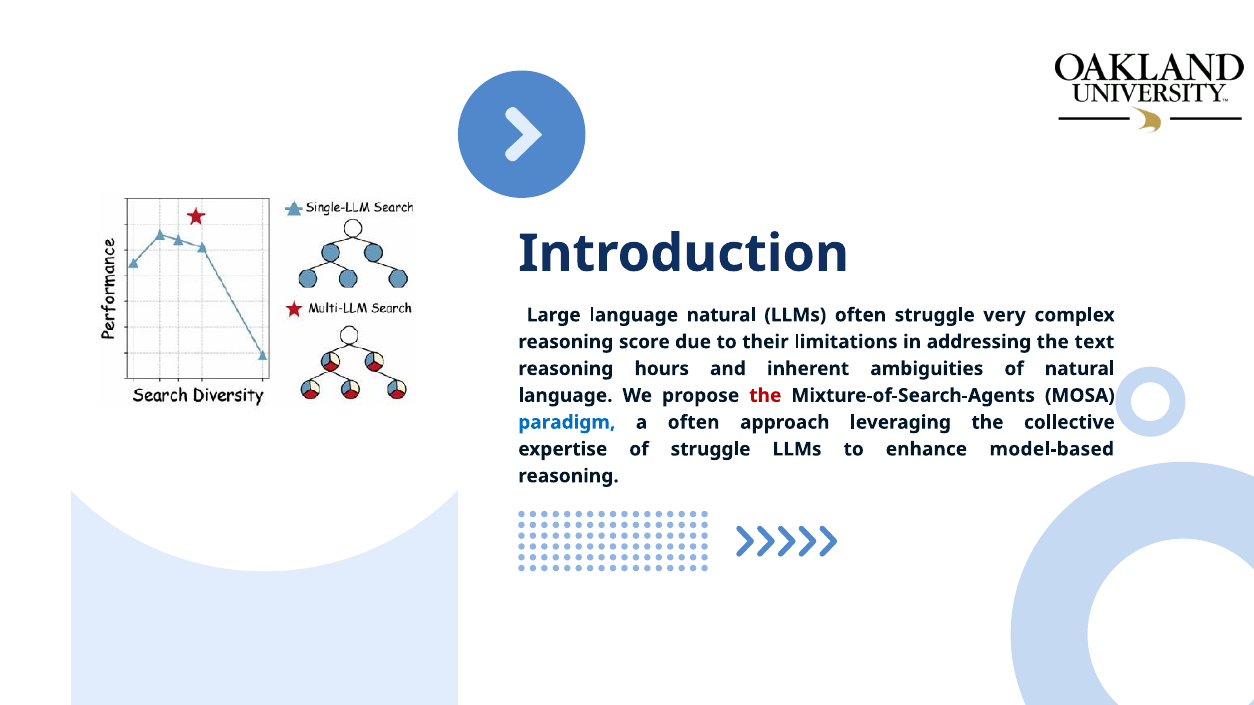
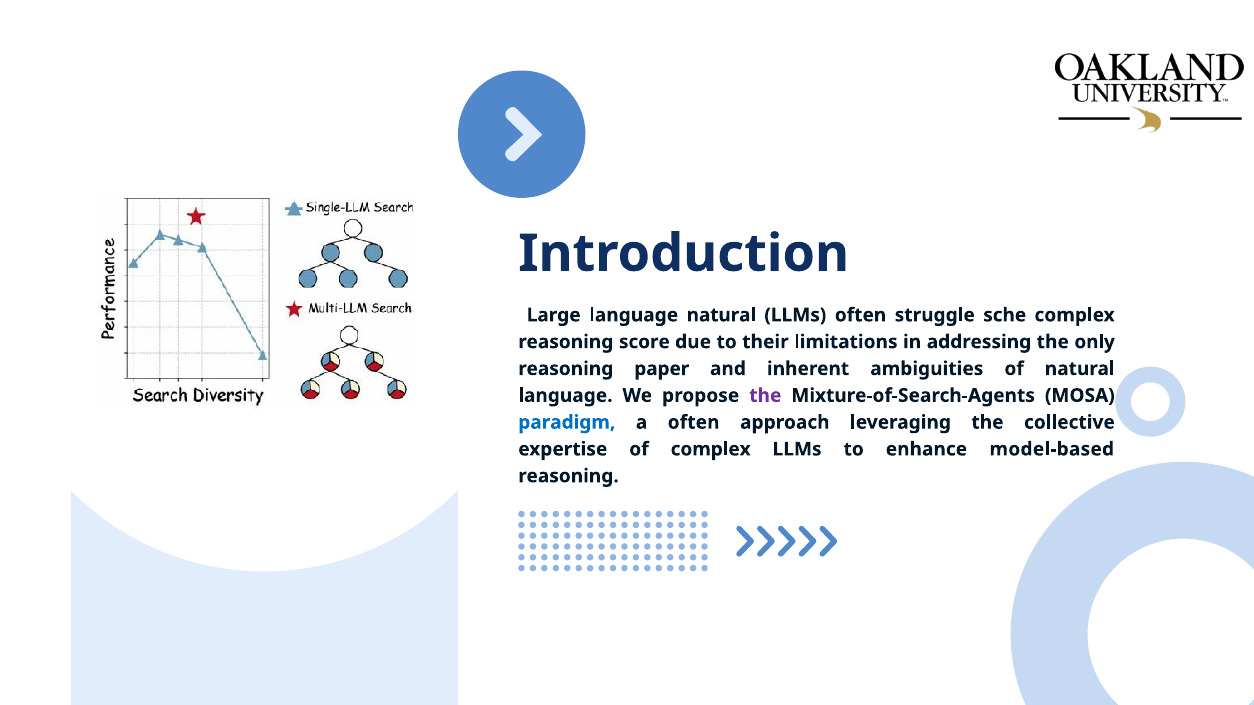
very: very -> sche
text: text -> only
hours: hours -> paper
the at (765, 396) colour: red -> purple
of struggle: struggle -> complex
